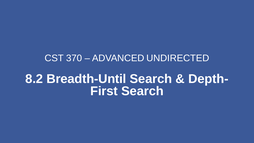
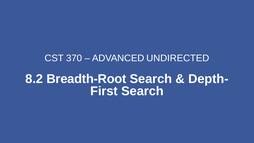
Breadth-Until: Breadth-Until -> Breadth-Root
